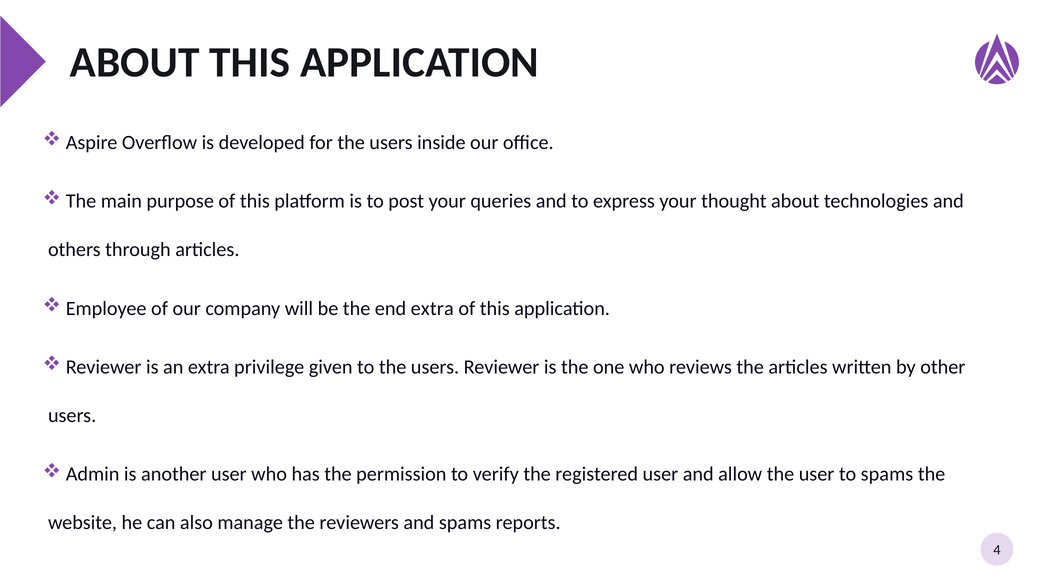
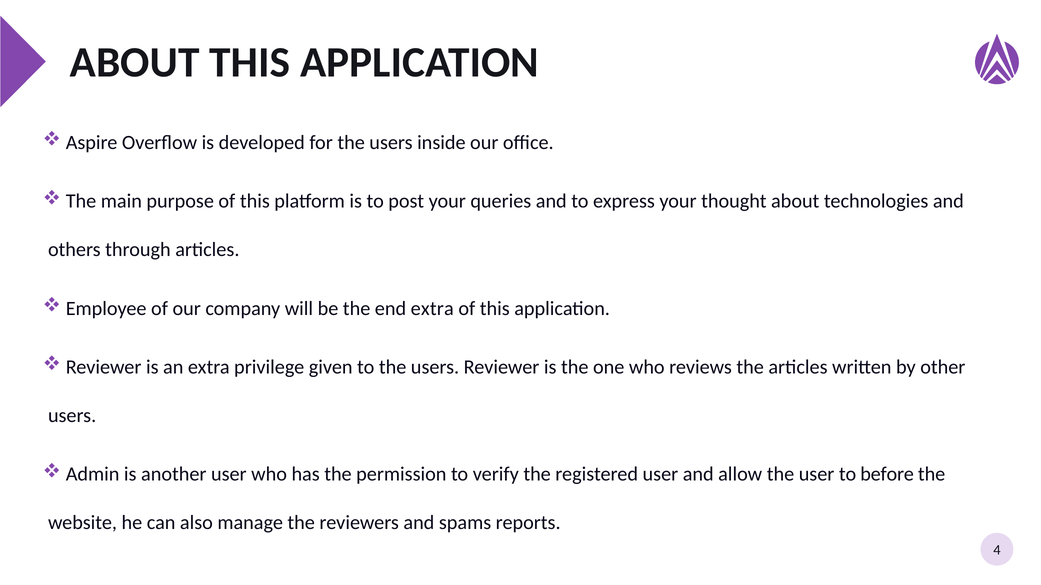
to spams: spams -> before
